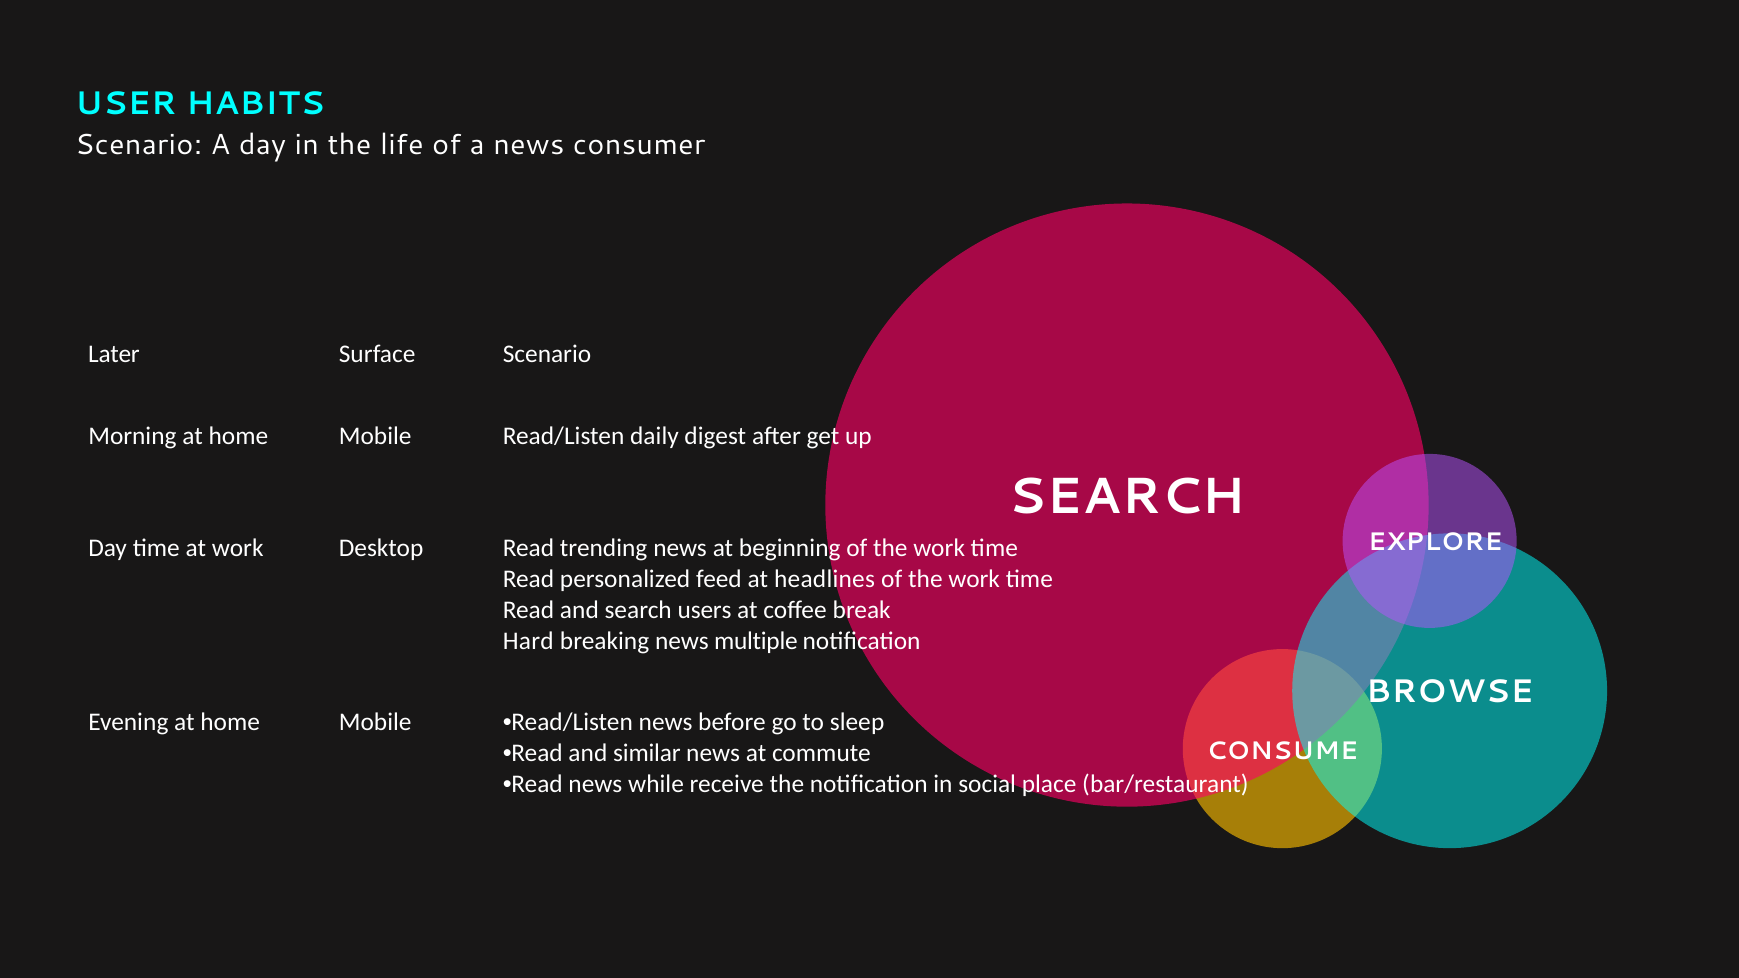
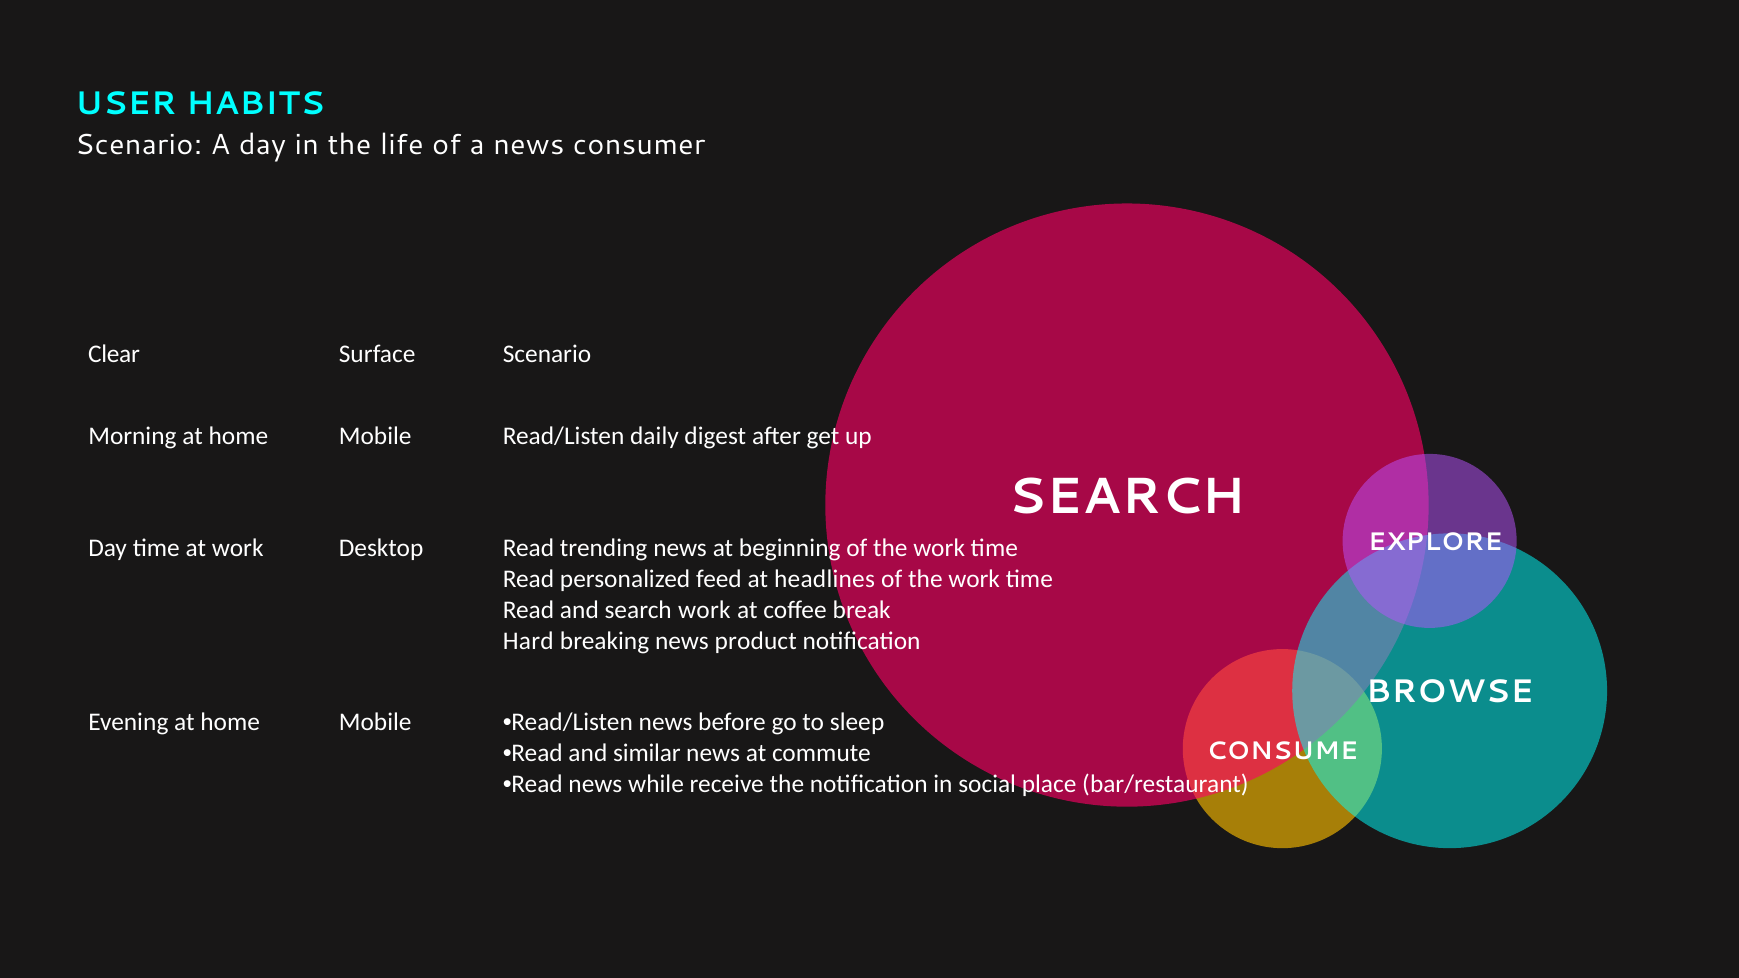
Later: Later -> Clear
search users: users -> work
multiple: multiple -> product
